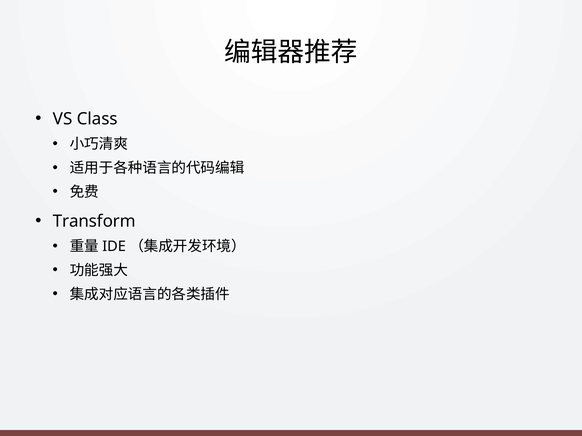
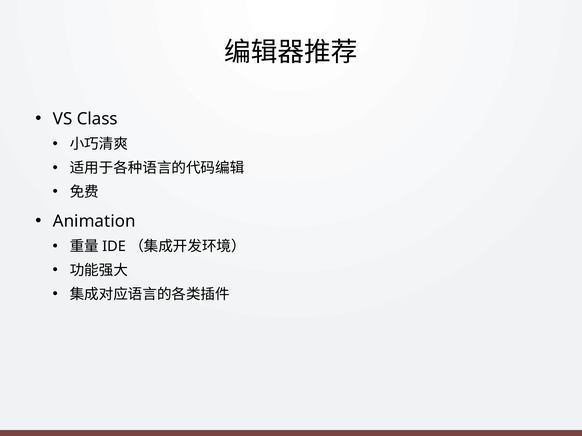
Transform: Transform -> Animation
